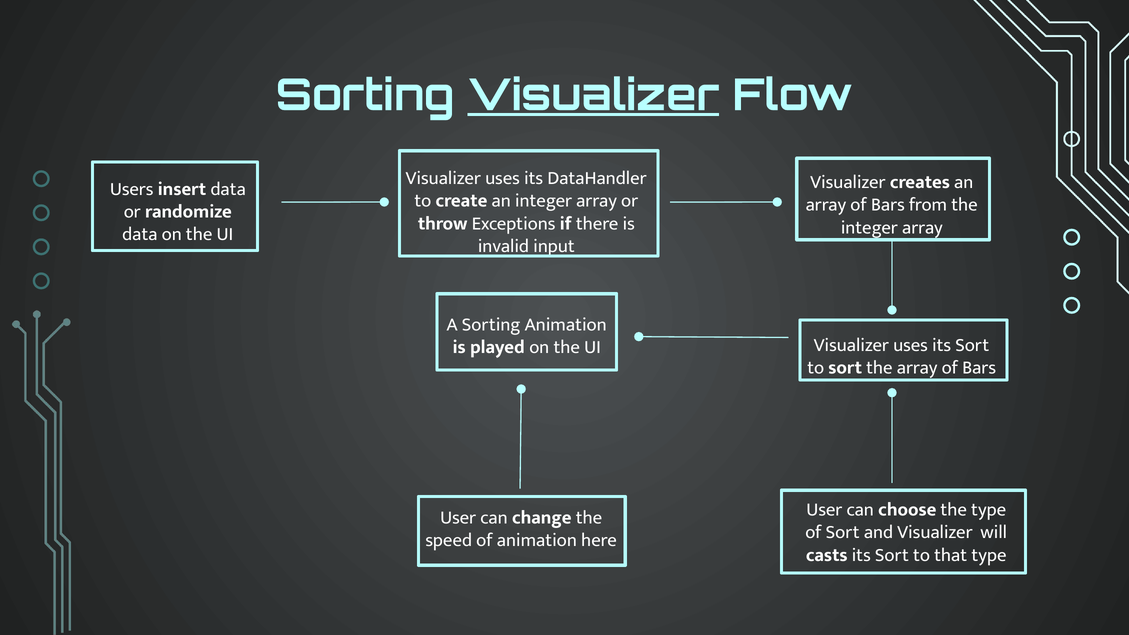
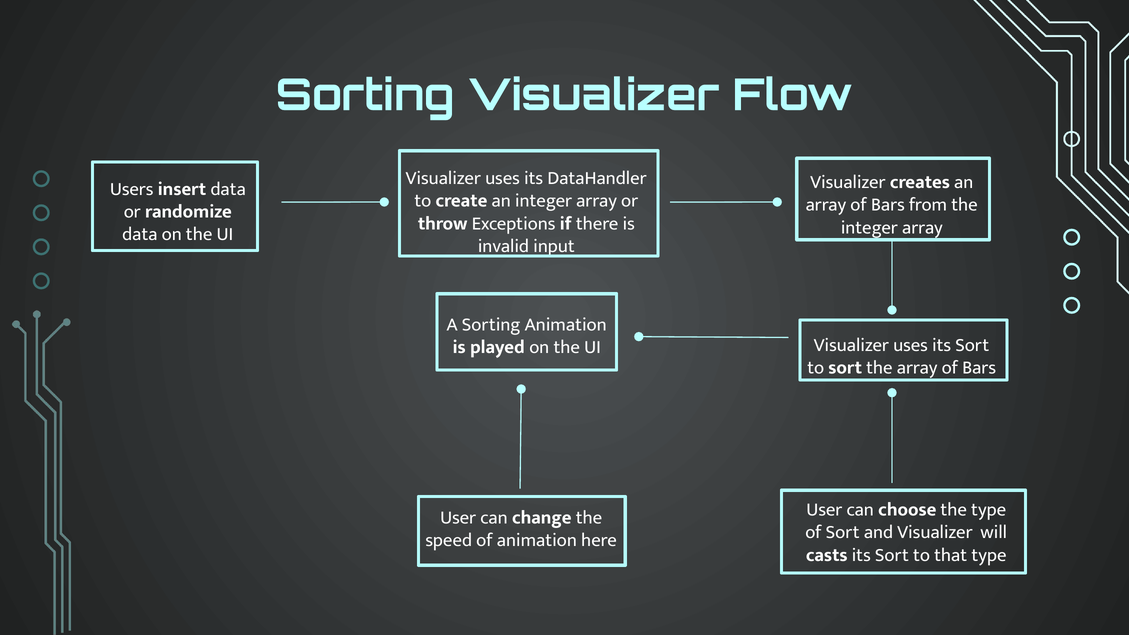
Visualizer at (593, 96) underline: present -> none
